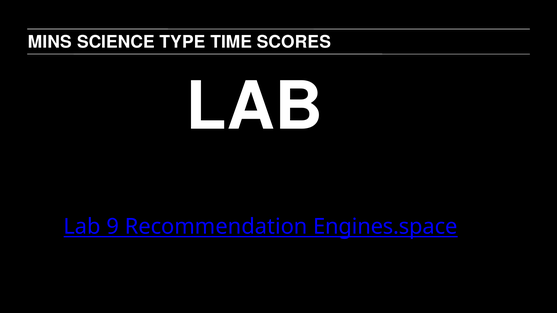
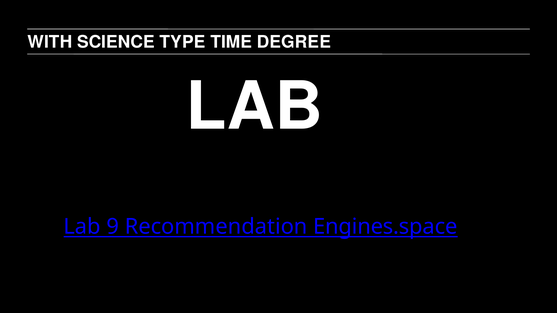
MINS: MINS -> WITH
SCORES: SCORES -> DEGREE
